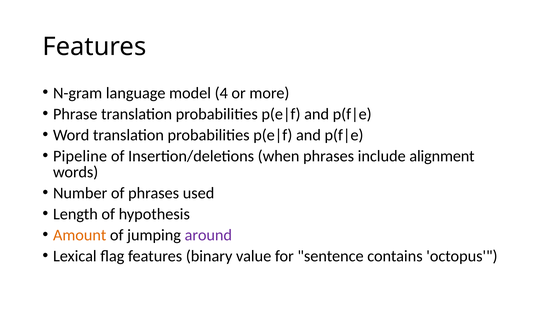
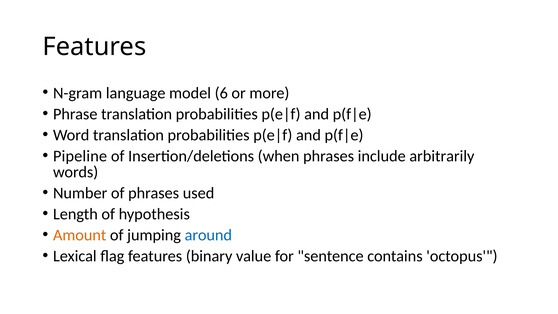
4: 4 -> 6
alignment: alignment -> arbitrarily
around colour: purple -> blue
